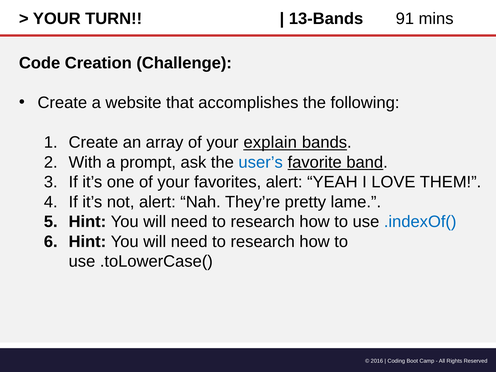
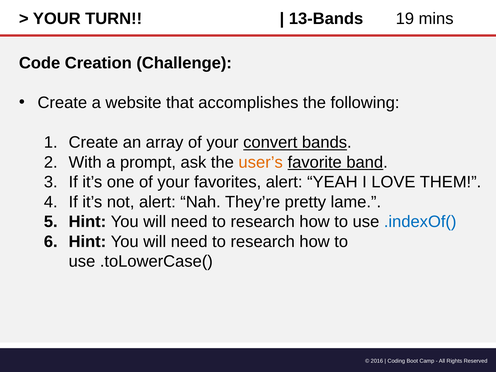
91: 91 -> 19
explain: explain -> convert
user’s colour: blue -> orange
